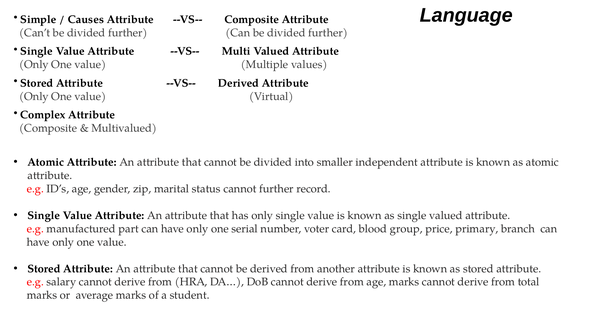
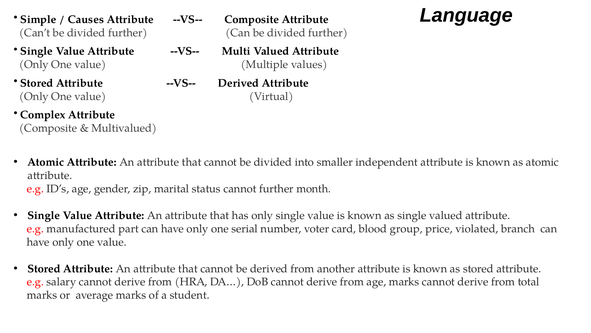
record: record -> month
primary: primary -> violated
